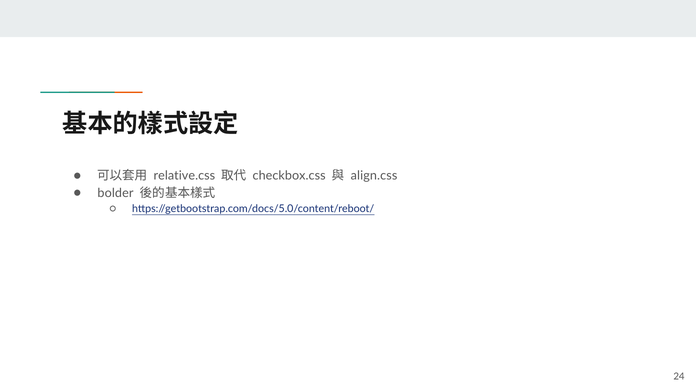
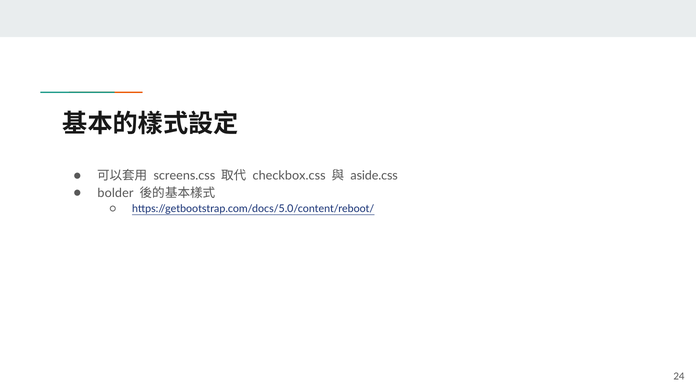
relative.css: relative.css -> screens.css
align.css: align.css -> aside.css
